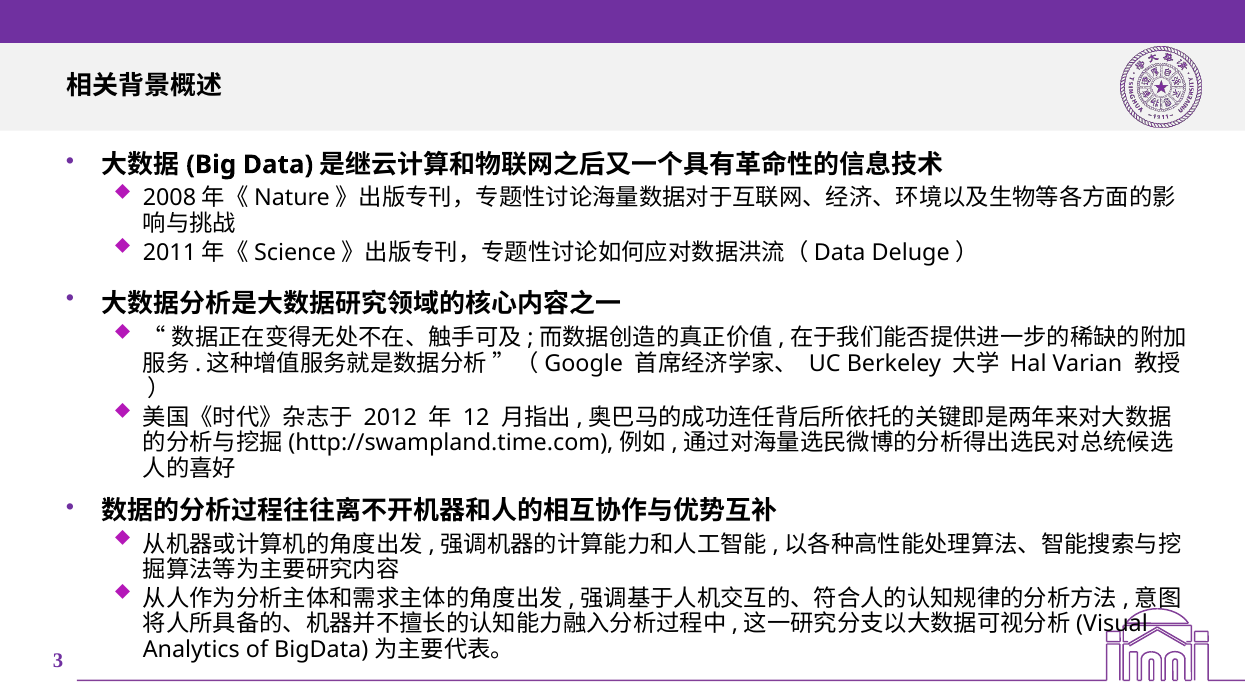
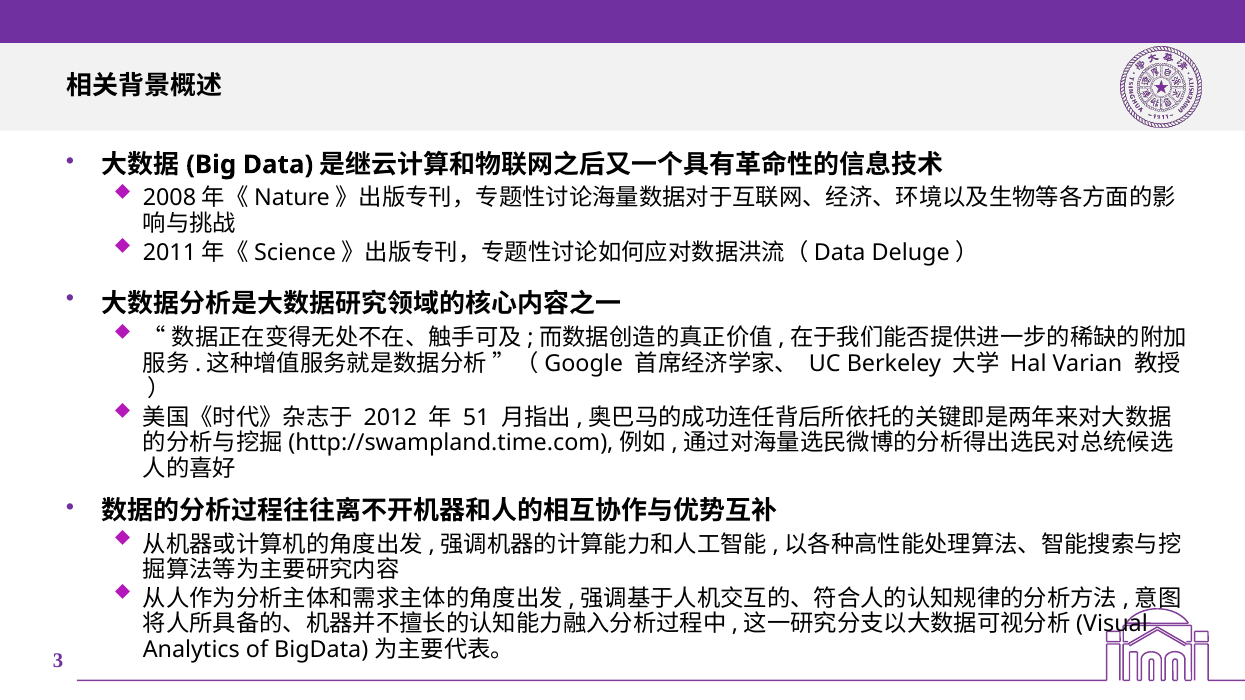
12: 12 -> 51
